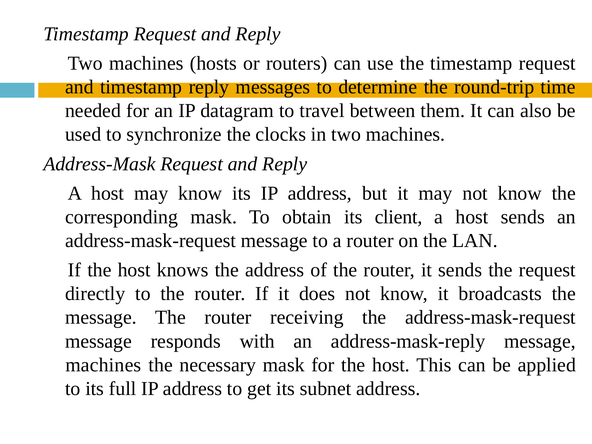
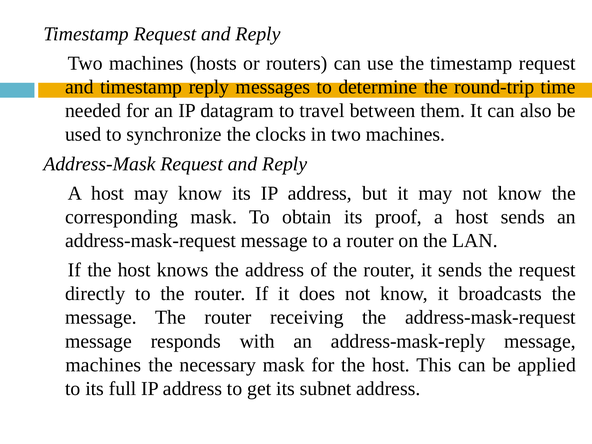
client: client -> proof
